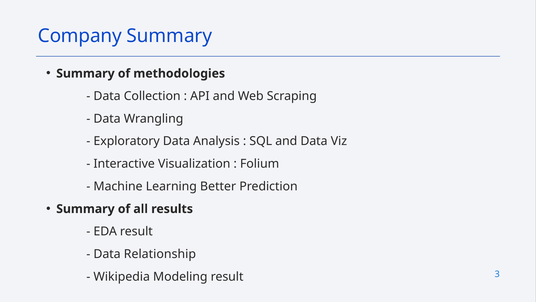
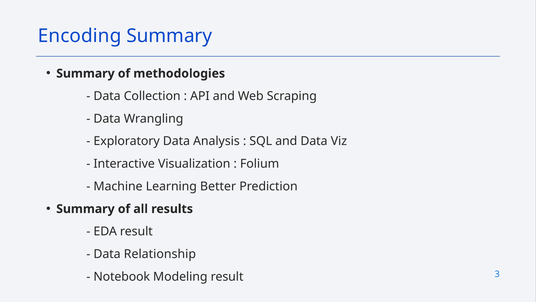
Company: Company -> Encoding
Wikipedia: Wikipedia -> Notebook
